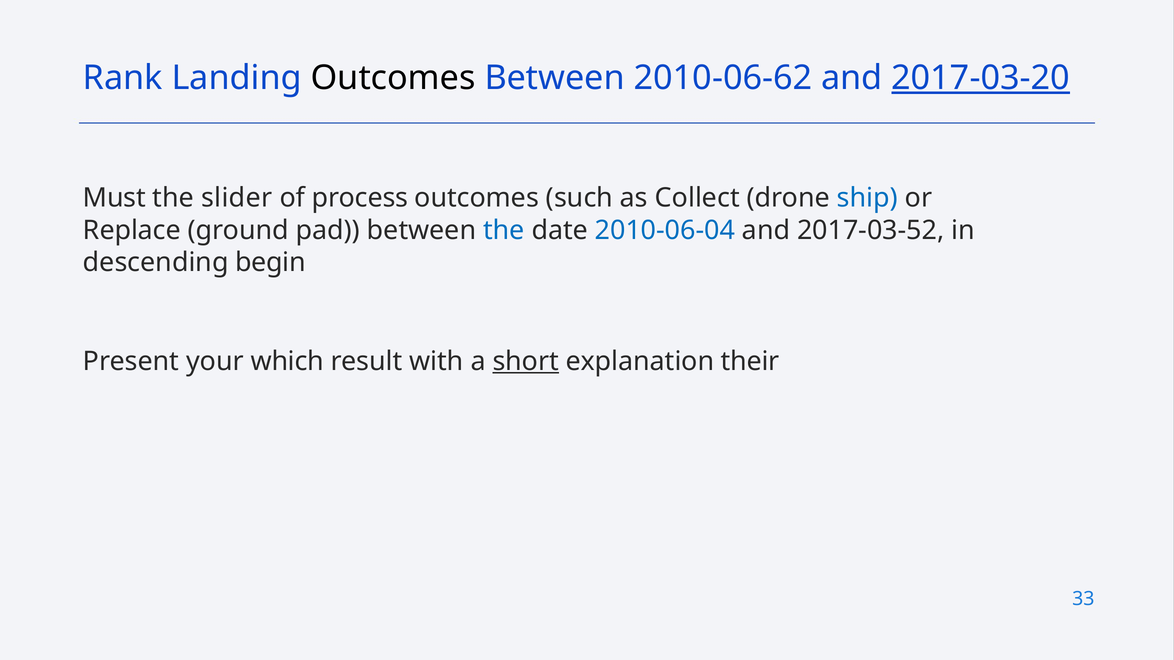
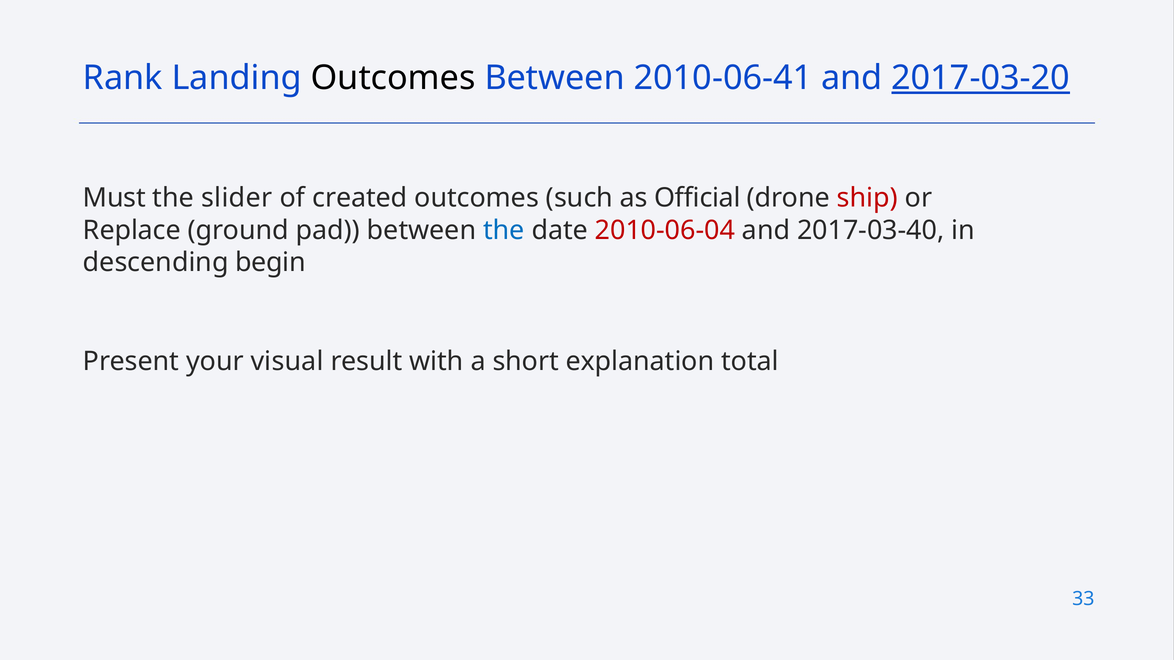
2010-06-62: 2010-06-62 -> 2010-06-41
process: process -> created
Collect: Collect -> Official
ship colour: blue -> red
2010-06-04 colour: blue -> red
2017-03-52: 2017-03-52 -> 2017-03-40
which: which -> visual
short underline: present -> none
their: their -> total
